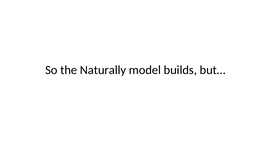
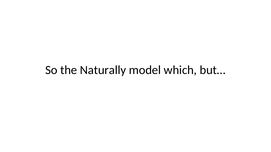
builds: builds -> which
